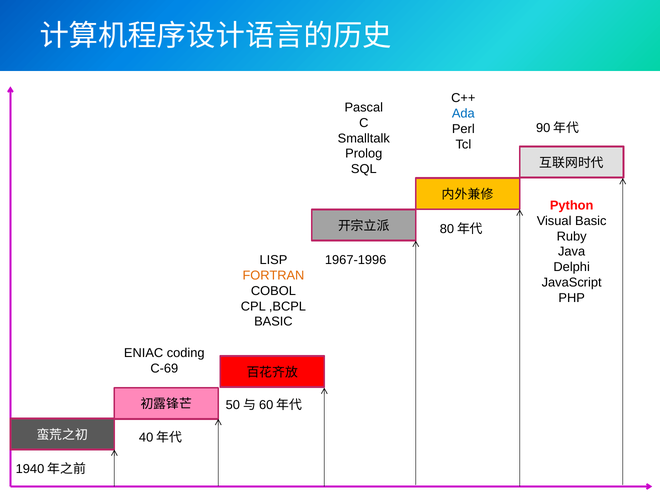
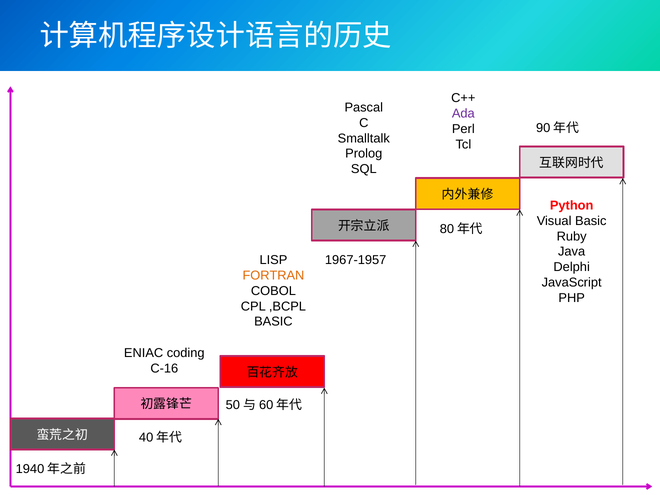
Ada colour: blue -> purple
1967-1996: 1967-1996 -> 1967-1957
C-69: C-69 -> C-16
